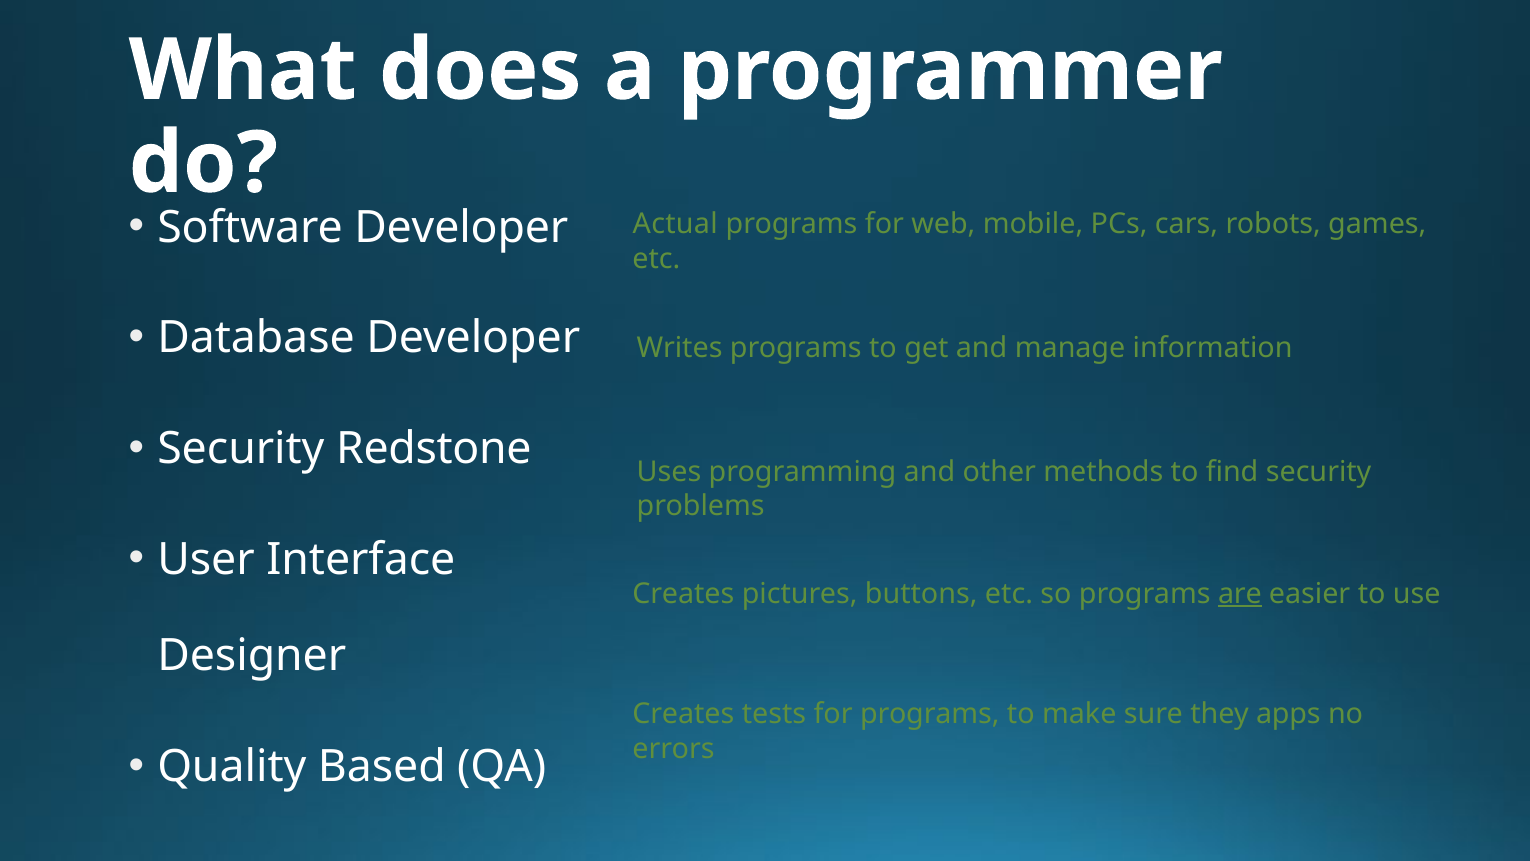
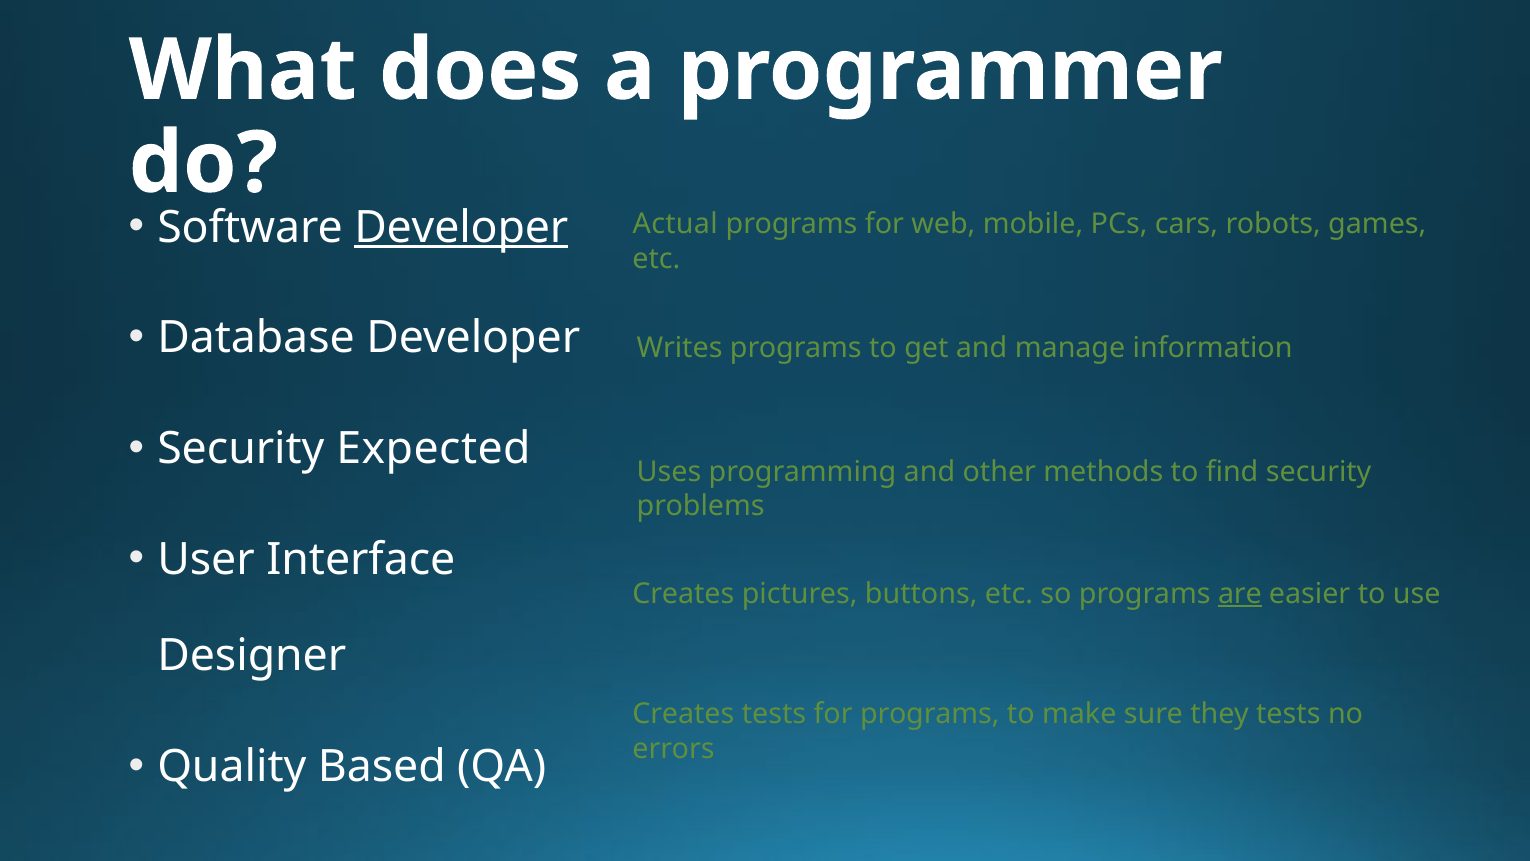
Developer at (461, 227) underline: none -> present
Redstone: Redstone -> Expected
they apps: apps -> tests
